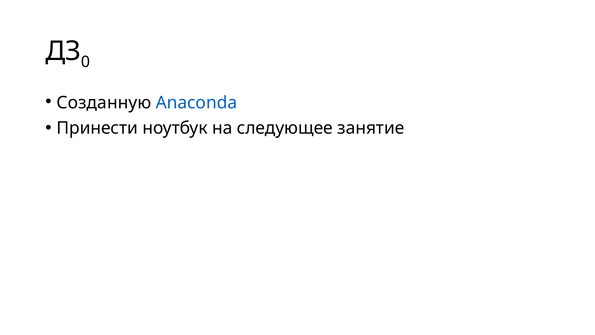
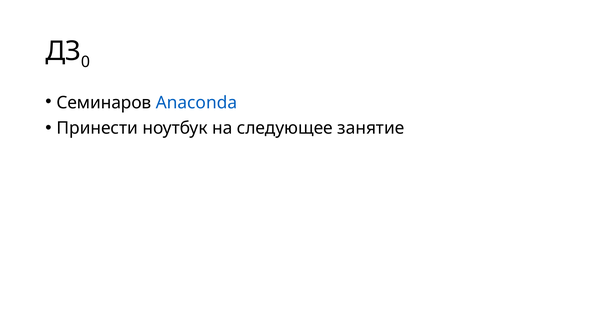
Созданную: Созданную -> Семинаров
